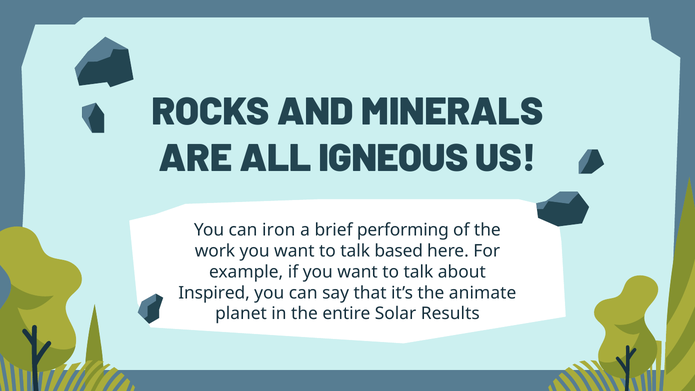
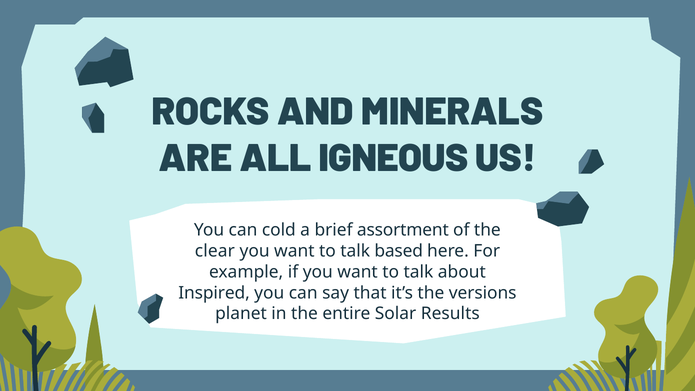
iron: iron -> cold
performing: performing -> assortment
work: work -> clear
animate: animate -> versions
